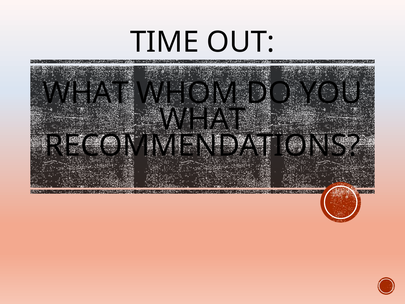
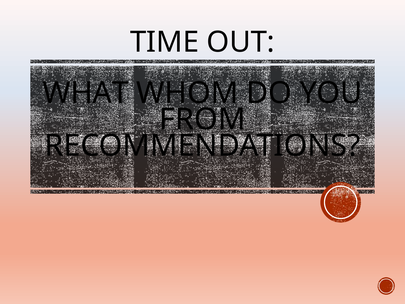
WHAT at (203, 119): WHAT -> FROM
